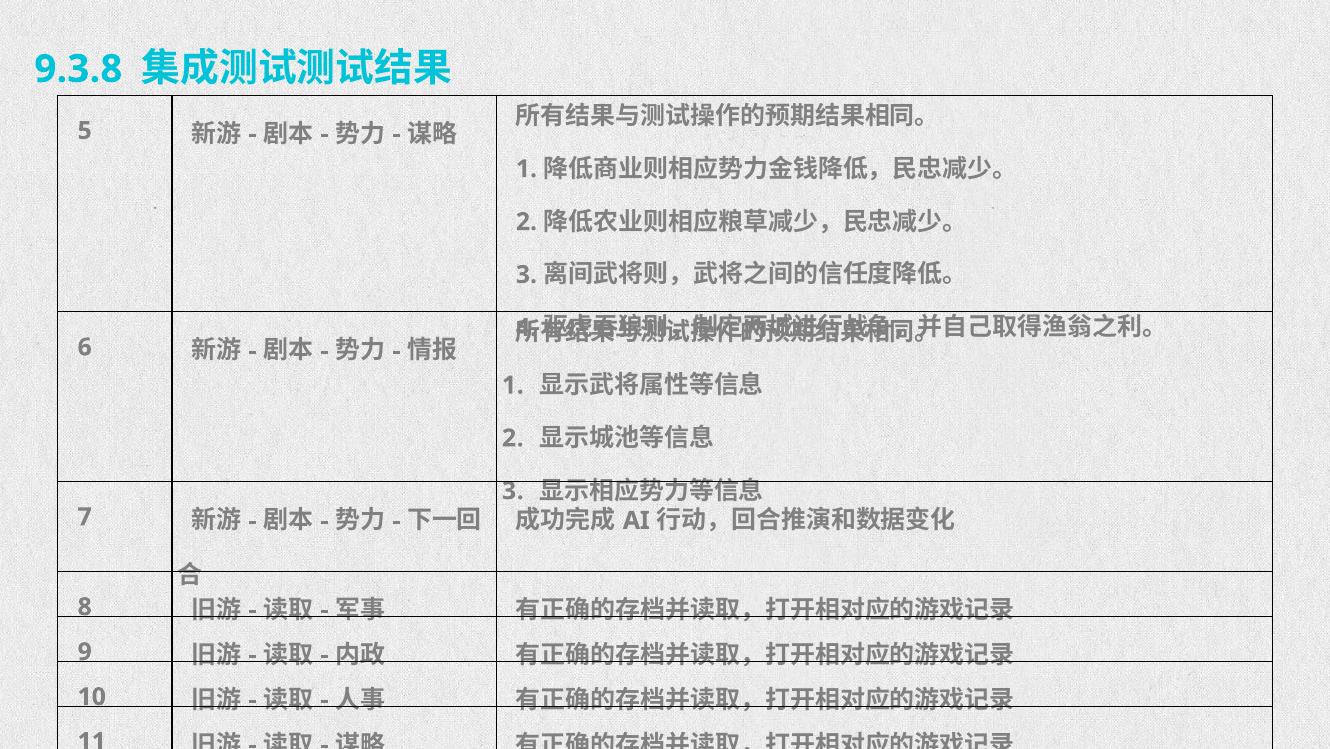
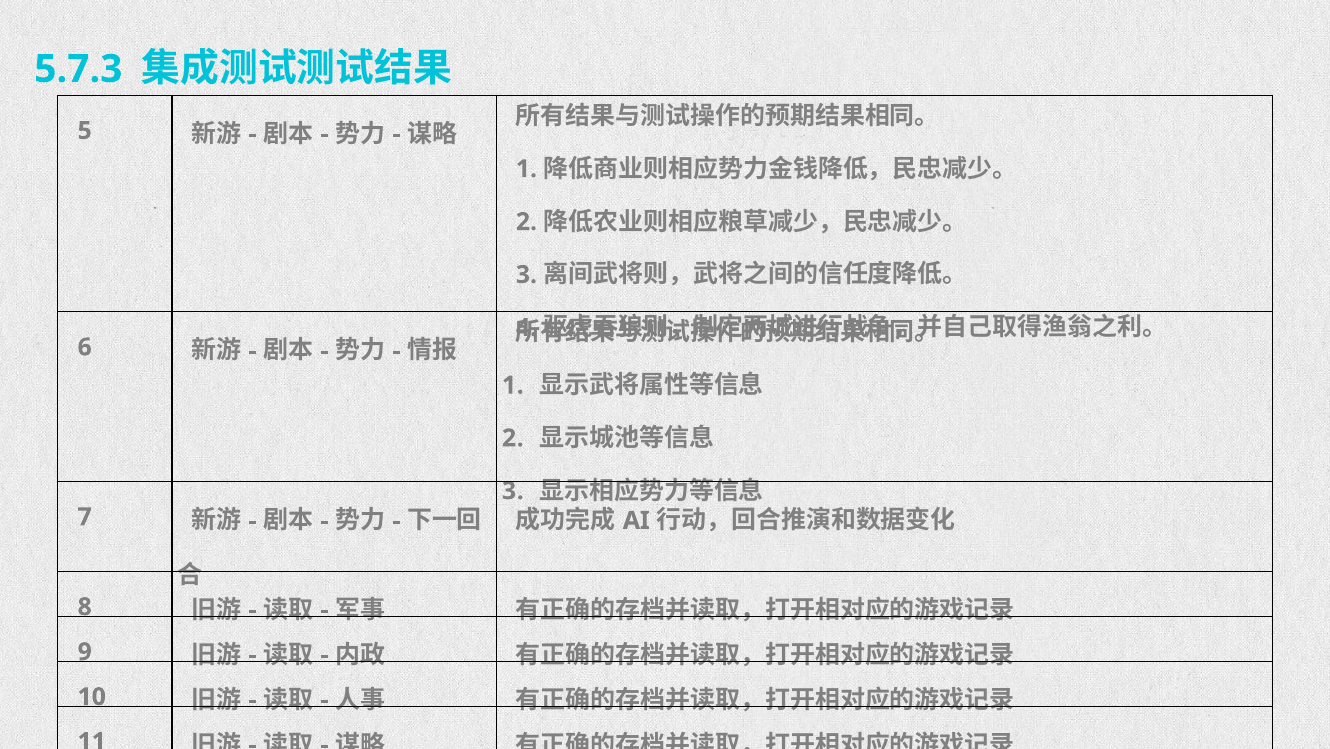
9.3.8: 9.3.8 -> 5.7.3
